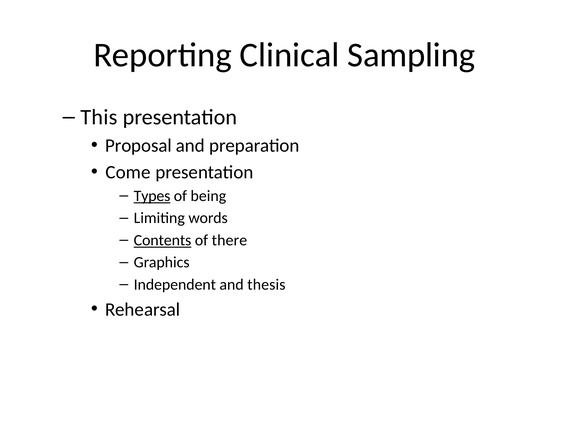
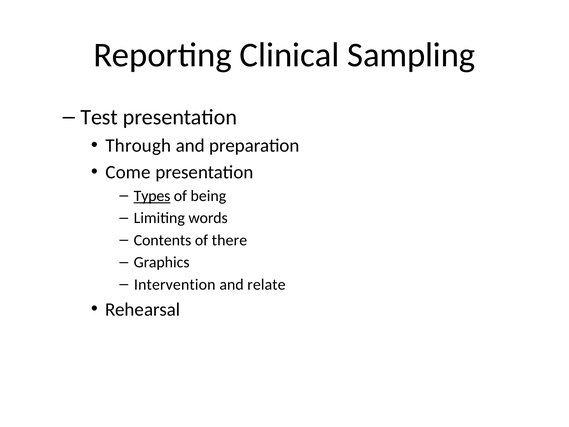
This: This -> Test
Proposal: Proposal -> Through
Contents underline: present -> none
Independent: Independent -> Intervention
thesis: thesis -> relate
